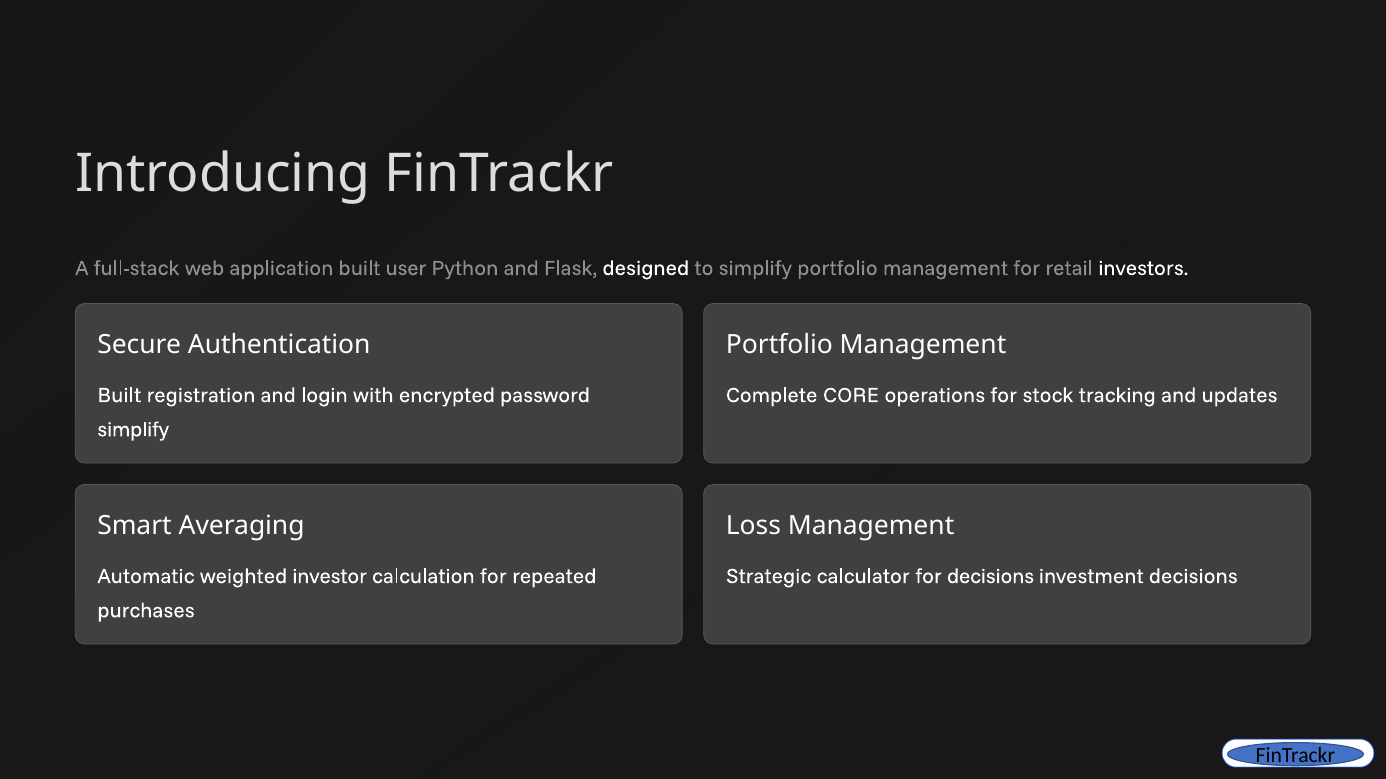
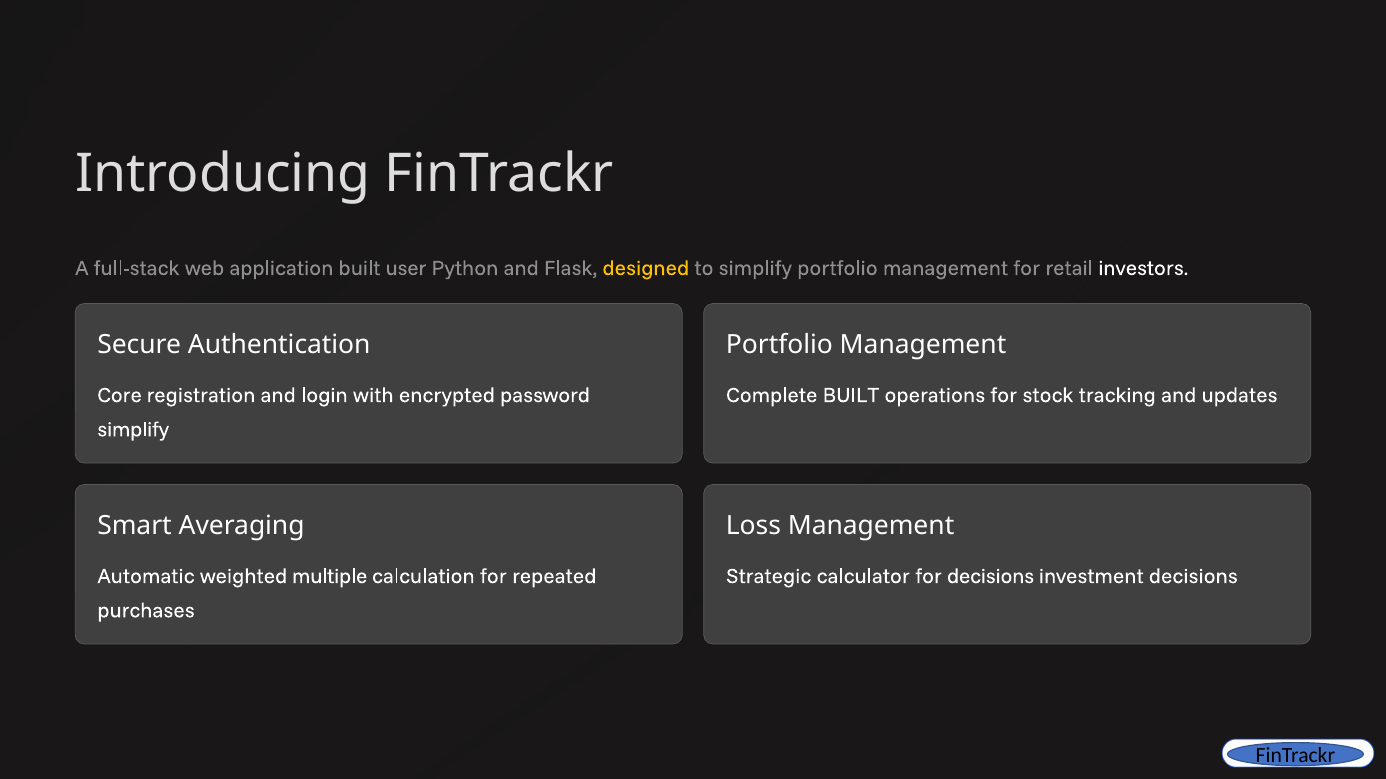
designed colour: white -> yellow
Built at (119, 396): Built -> Core
Complete CORE: CORE -> BUILT
investor: investor -> multiple
